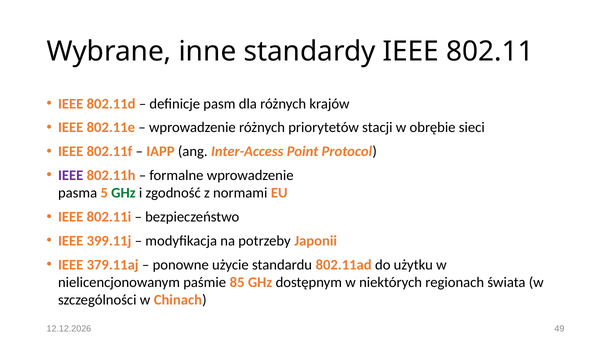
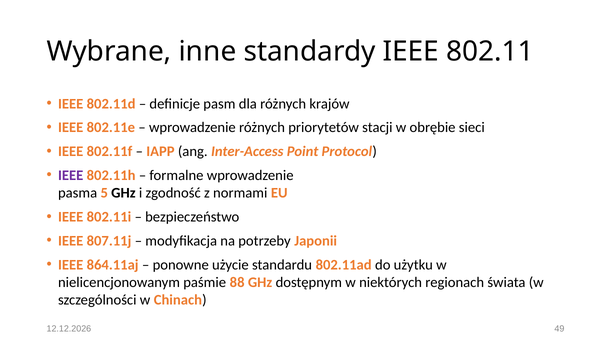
GHz at (123, 193) colour: green -> black
399.11j: 399.11j -> 807.11j
379.11aj: 379.11aj -> 864.11aj
85: 85 -> 88
